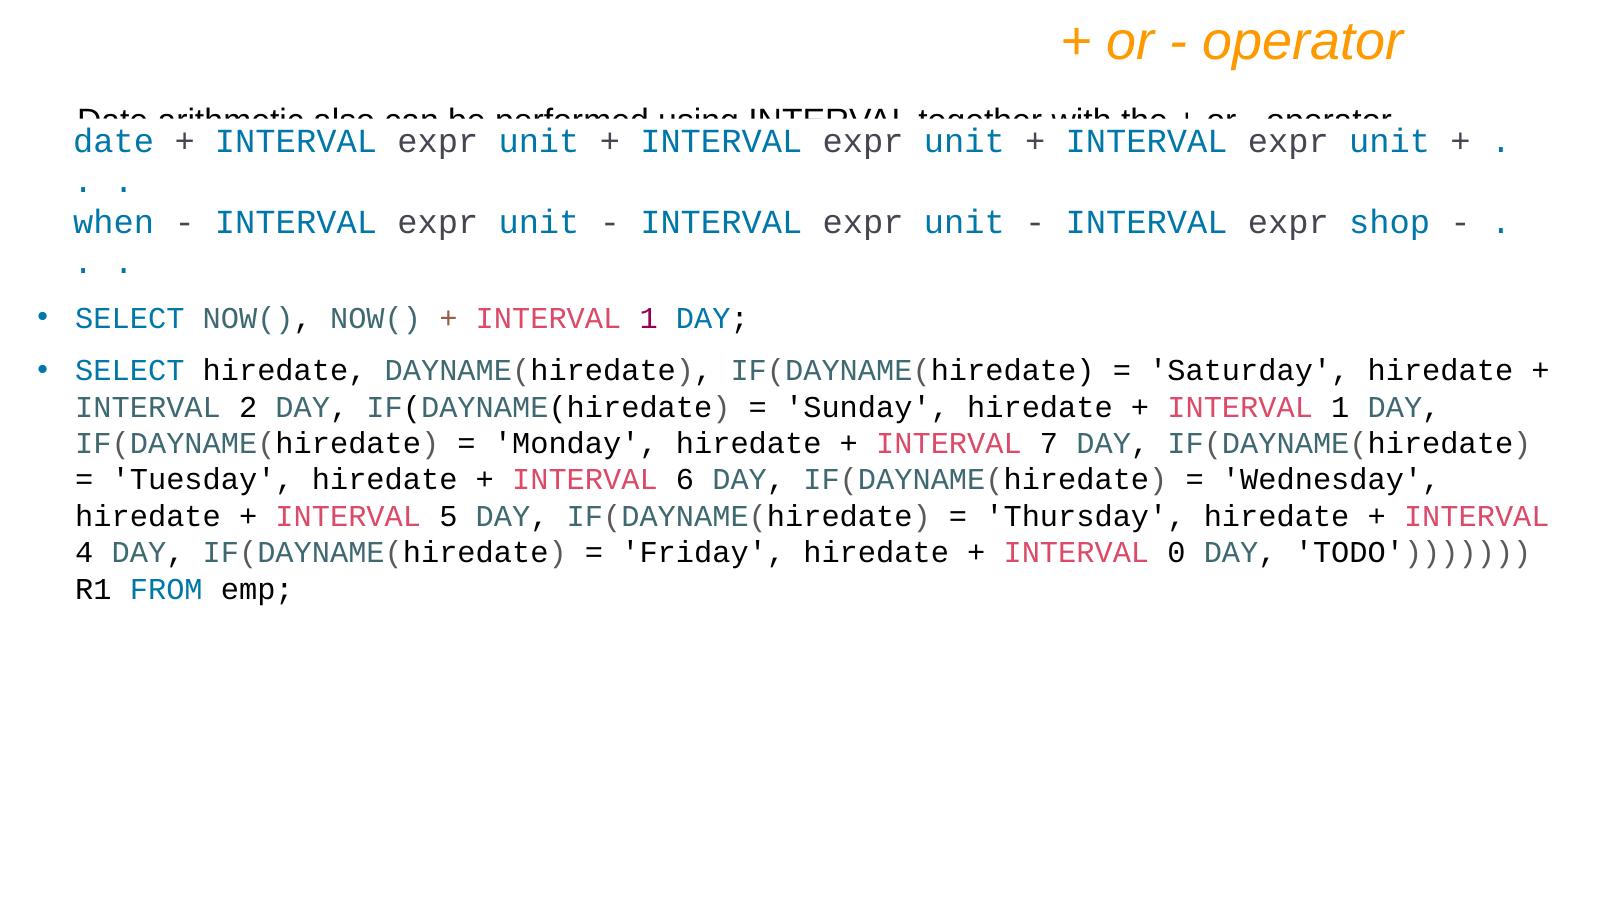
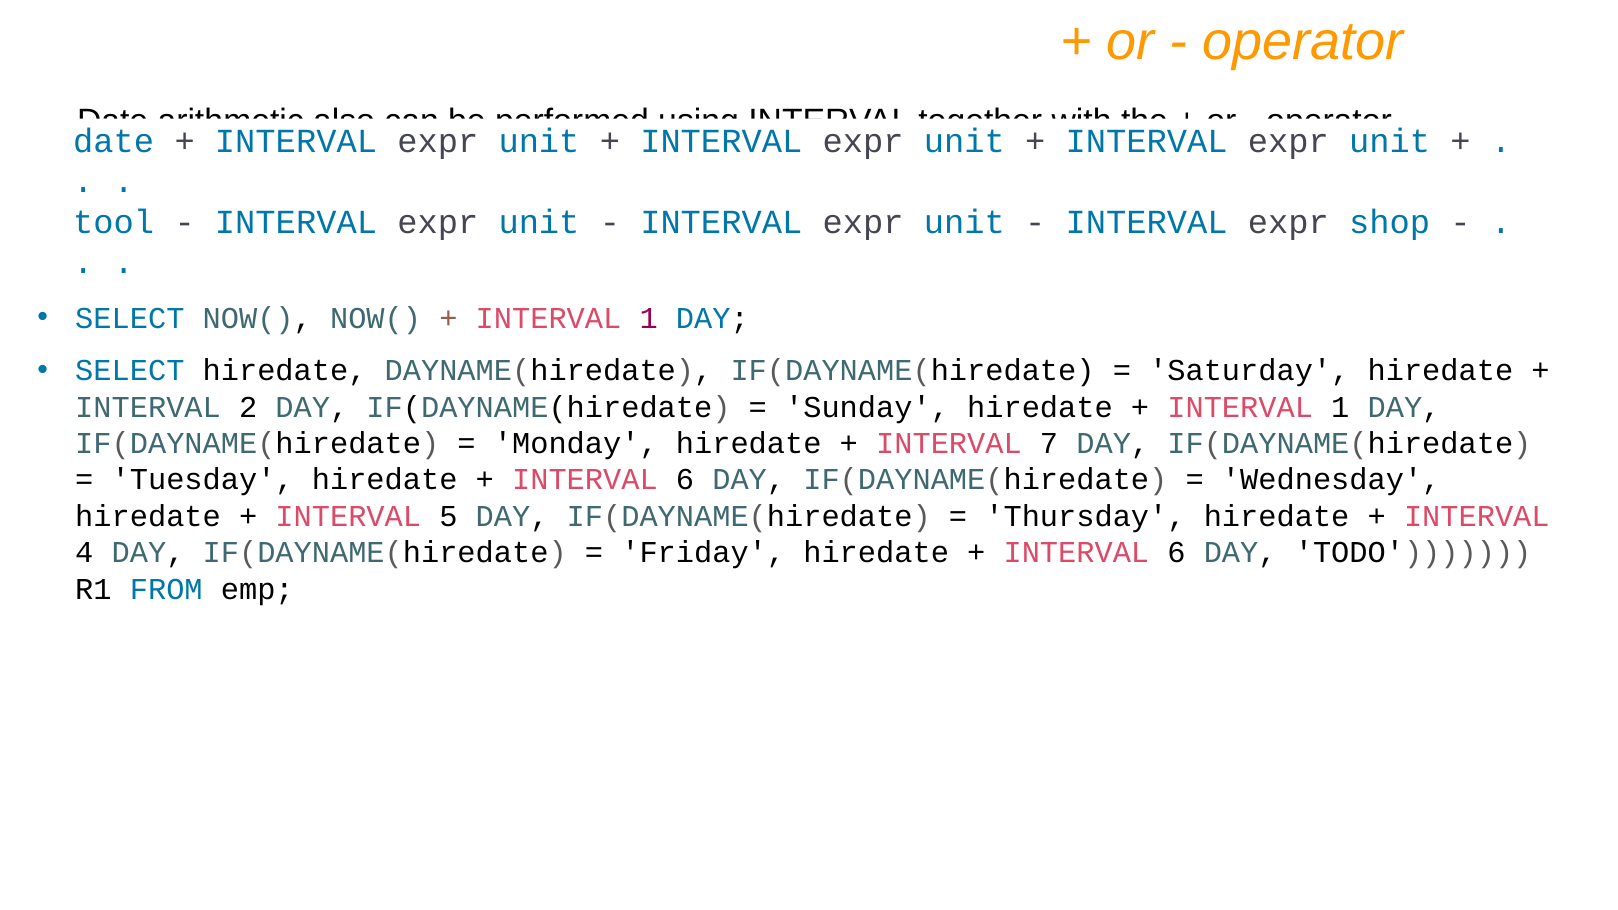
when: when -> tool
0 at (1176, 553): 0 -> 6
